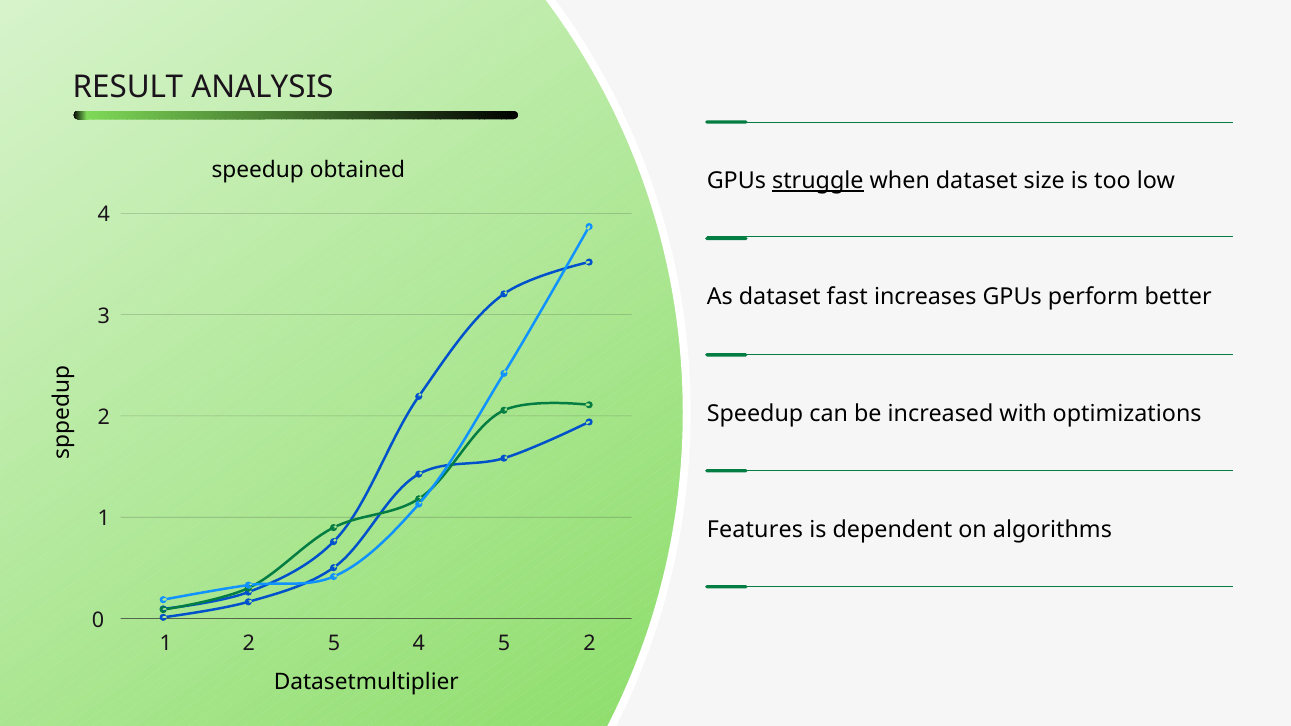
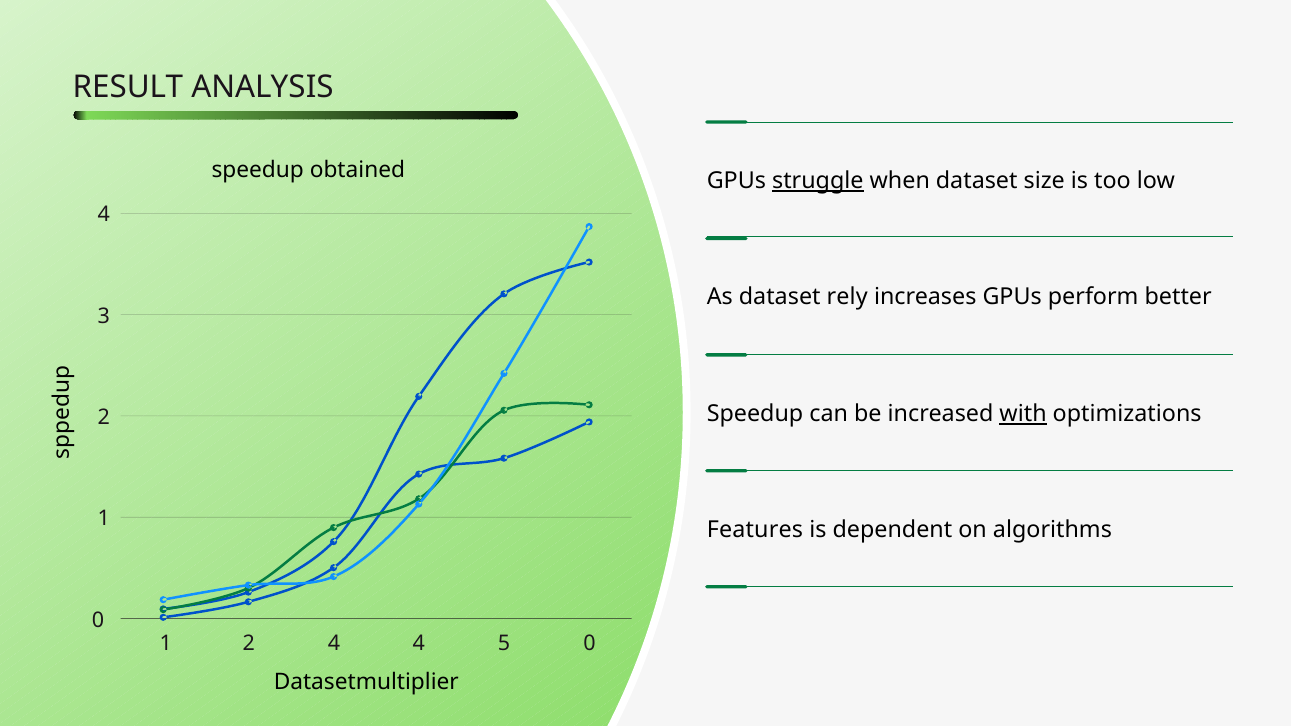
fast: fast -> rely
with underline: none -> present
2 5: 5 -> 4
5 2: 2 -> 0
